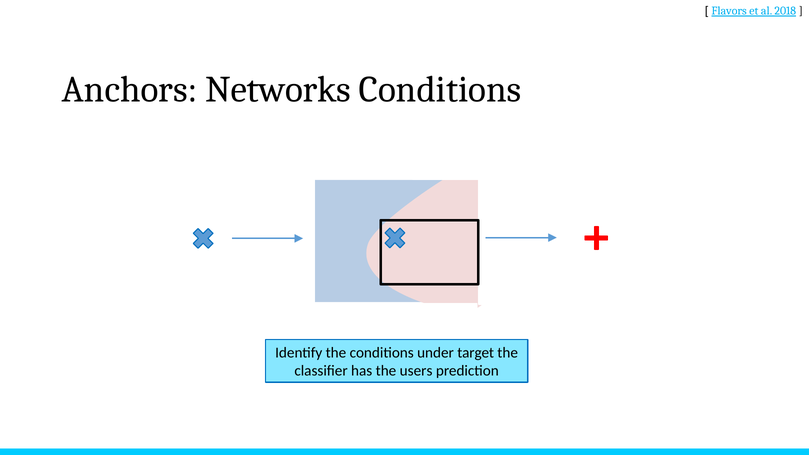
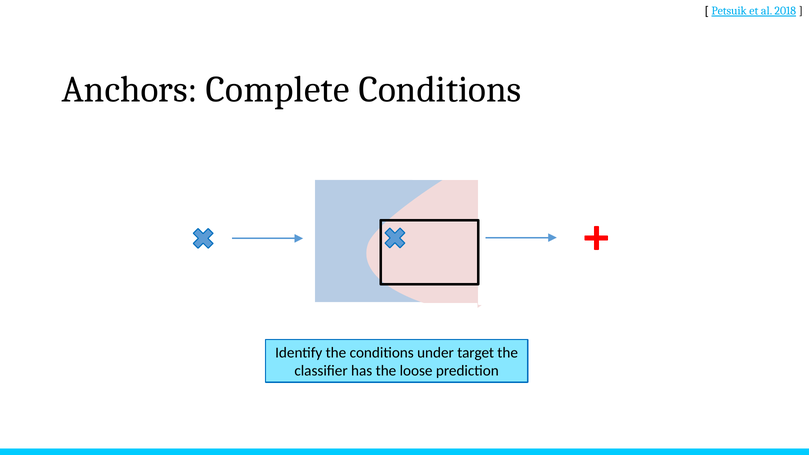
Flavors: Flavors -> Petsuik
Networks: Networks -> Complete
users: users -> loose
